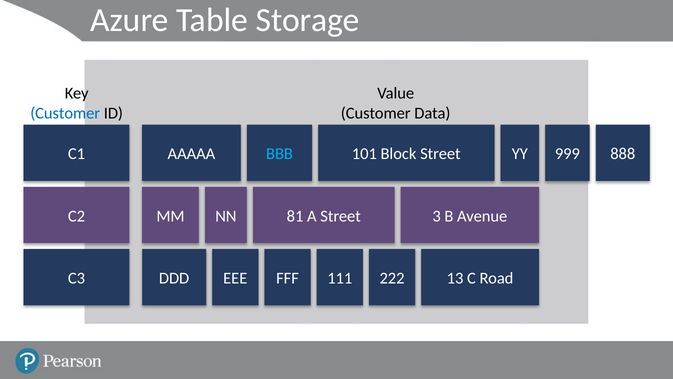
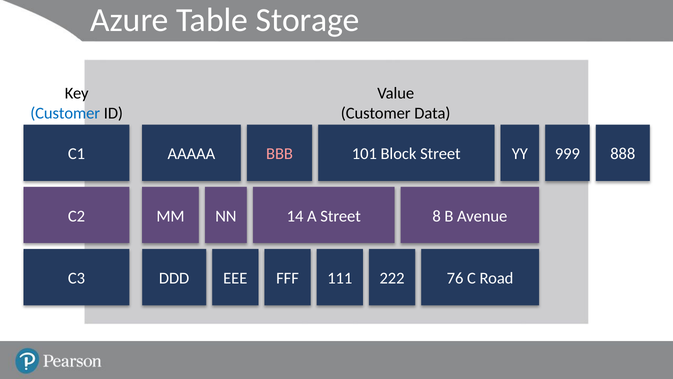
BBB colour: light blue -> pink
81: 81 -> 14
3: 3 -> 8
13: 13 -> 76
